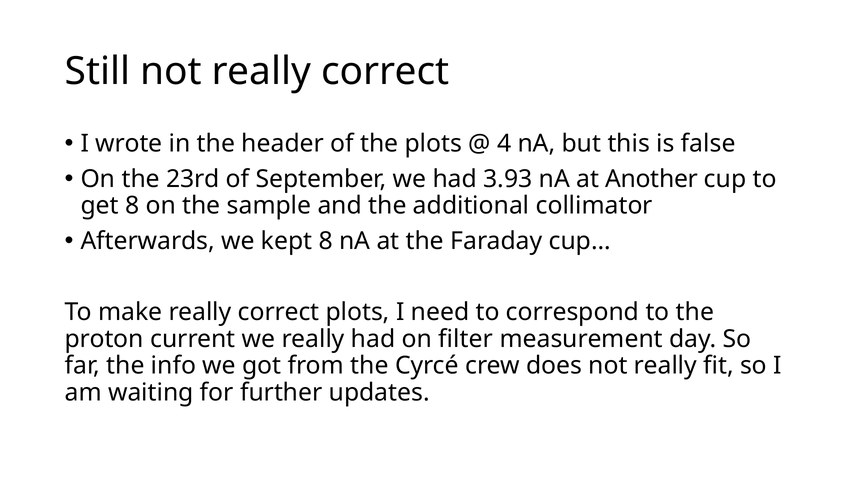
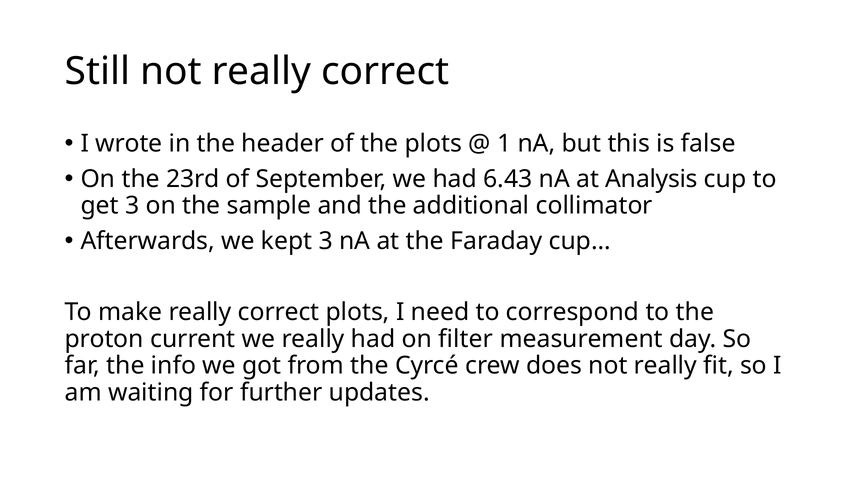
4: 4 -> 1
3.93: 3.93 -> 6.43
Another: Another -> Analysis
get 8: 8 -> 3
kept 8: 8 -> 3
